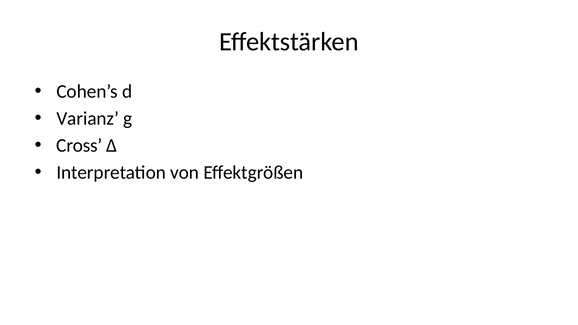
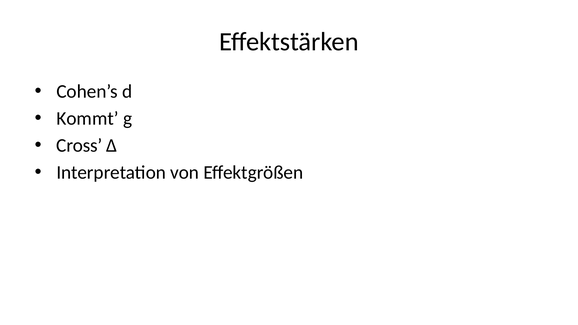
Varianz: Varianz -> Kommt
